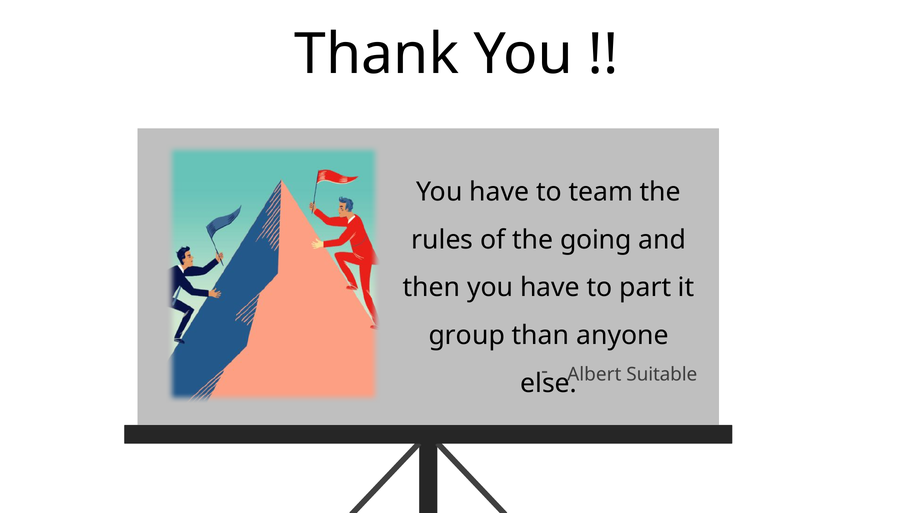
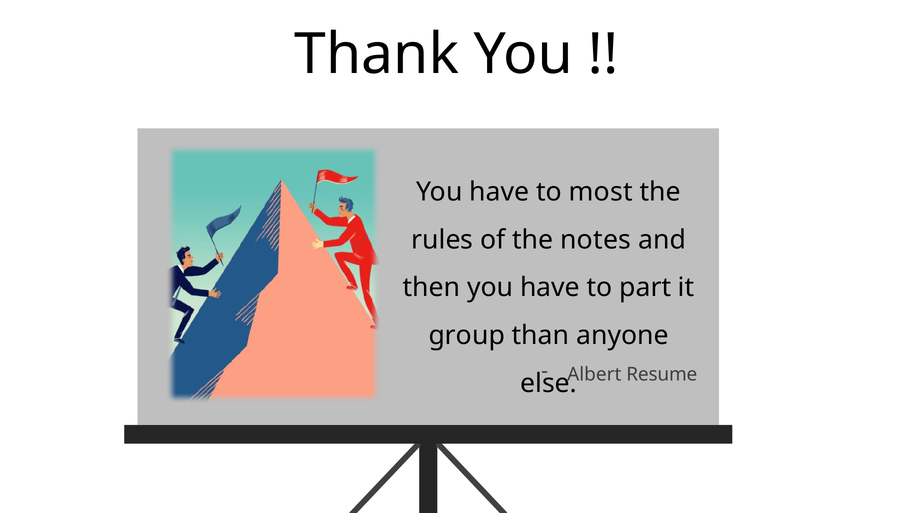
team: team -> most
going: going -> notes
Suitable: Suitable -> Resume
